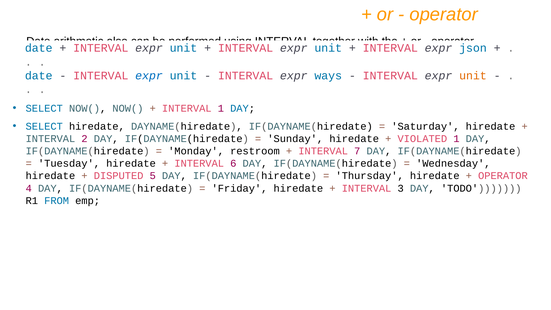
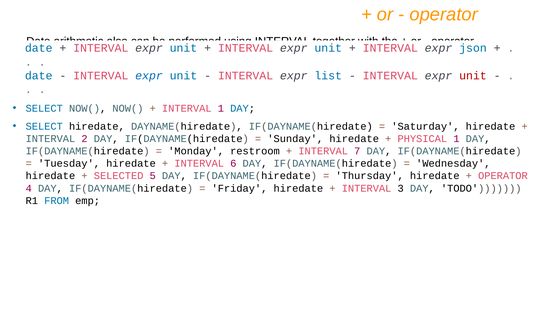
ways: ways -> list
unit at (473, 76) colour: orange -> red
VIOLATED: VIOLATED -> PHYSICAL
DISPUTED: DISPUTED -> SELECTED
